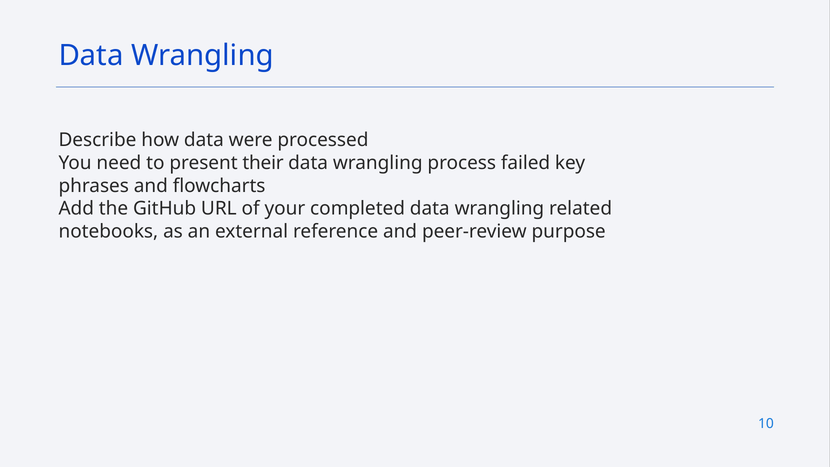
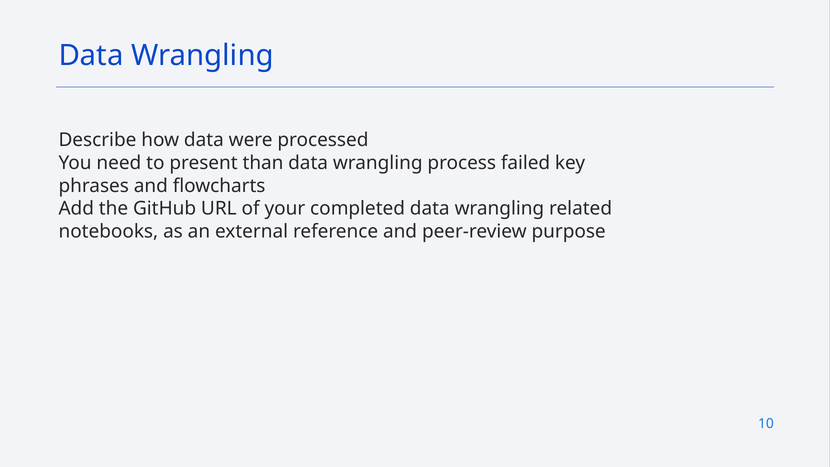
their: their -> than
